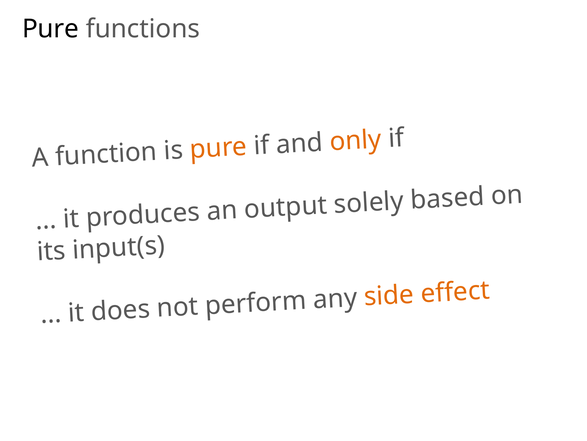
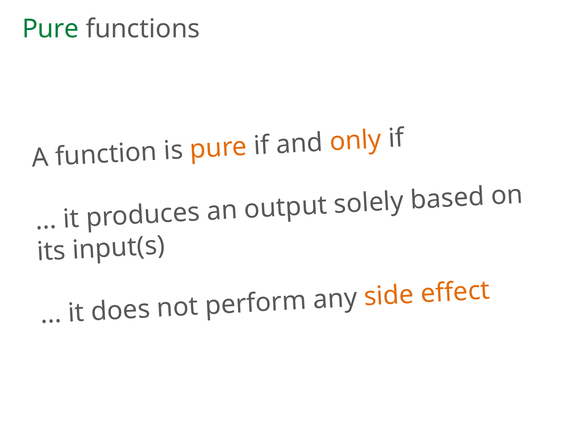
Pure at (51, 29) colour: black -> green
